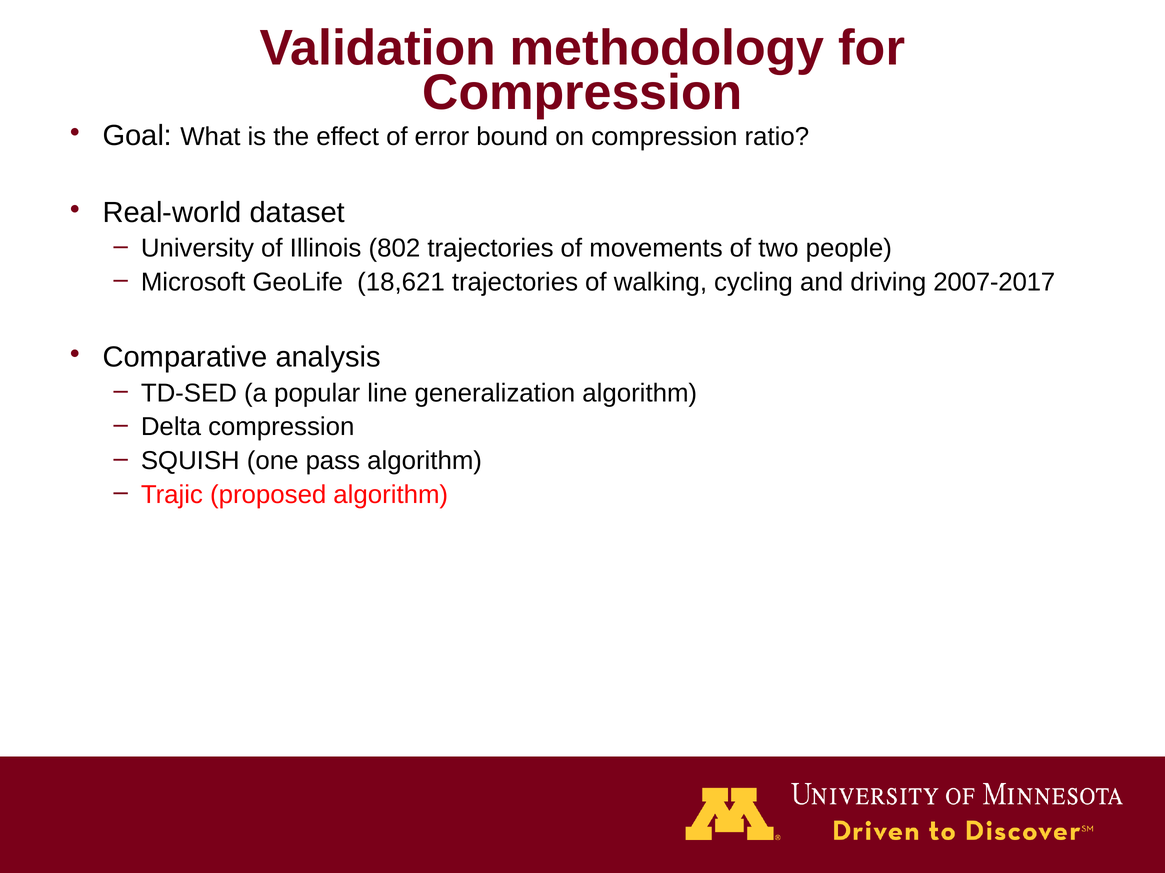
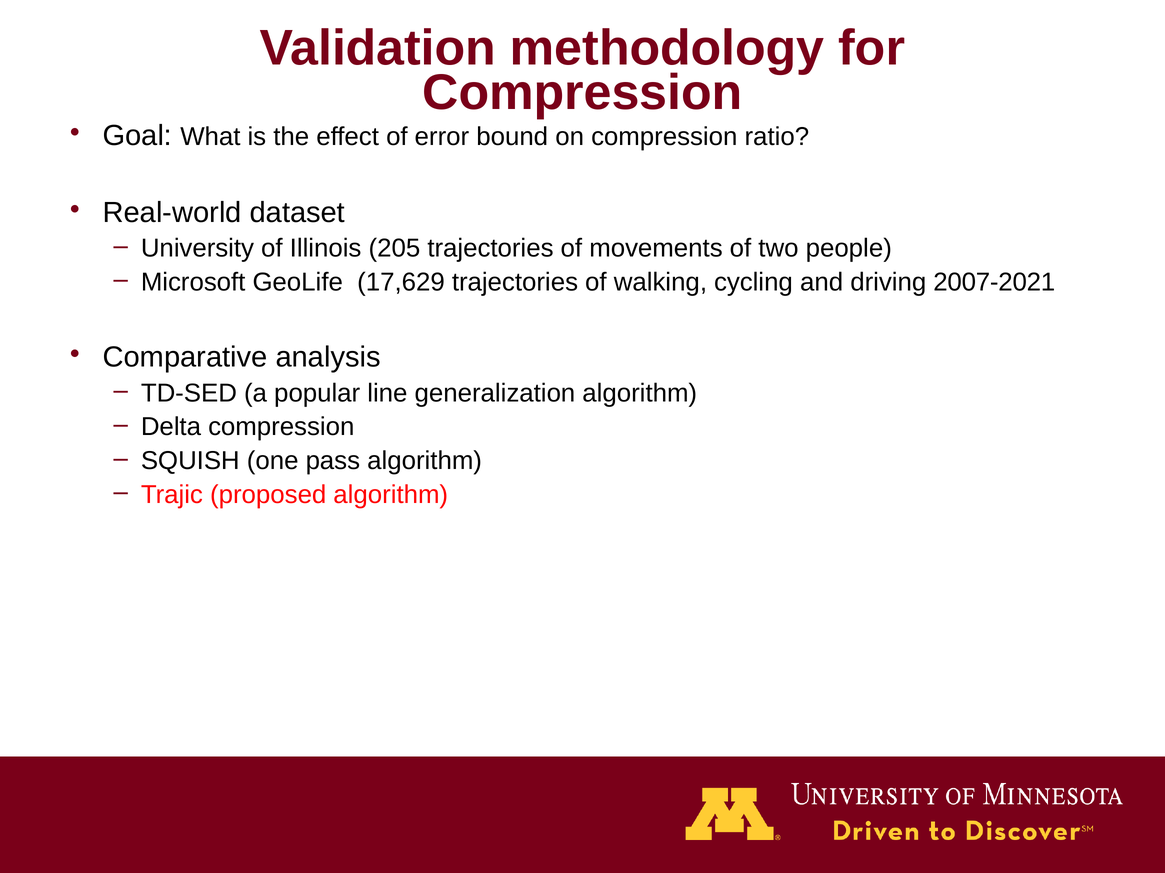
802: 802 -> 205
18,621: 18,621 -> 17,629
2007-2017: 2007-2017 -> 2007-2021
